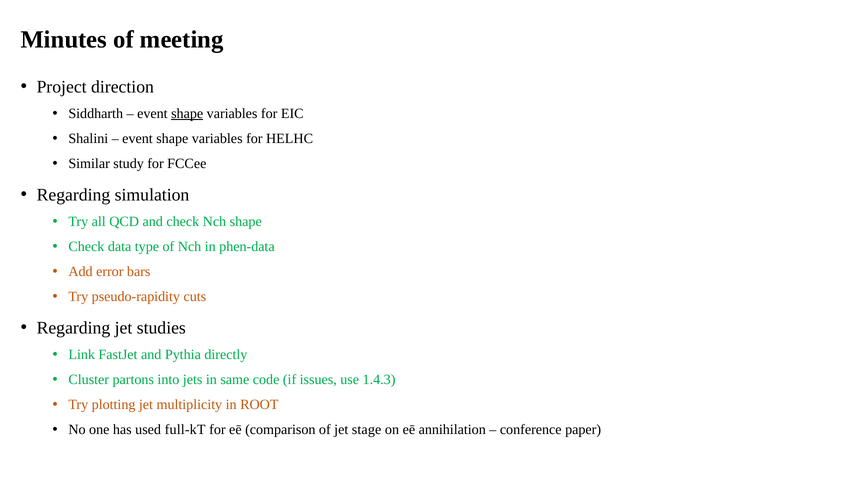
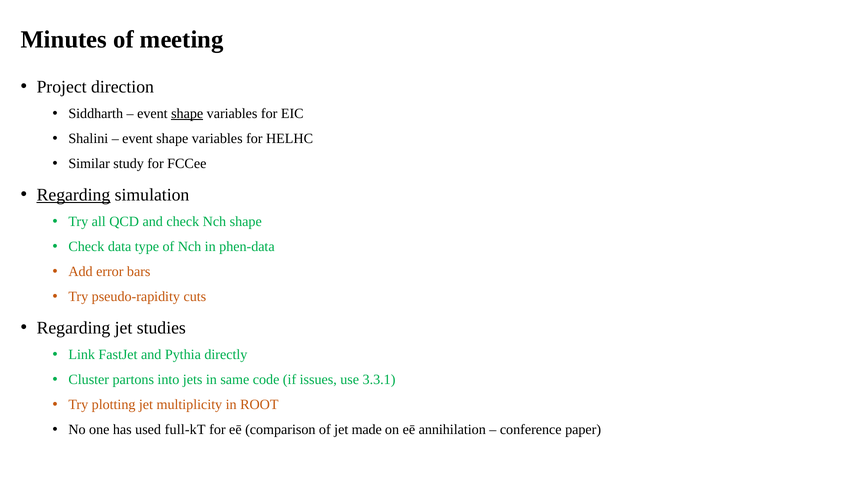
Regarding at (73, 195) underline: none -> present
1.4.3: 1.4.3 -> 3.3.1
stage: stage -> made
